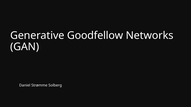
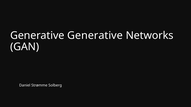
Generative Goodfellow: Goodfellow -> Generative
